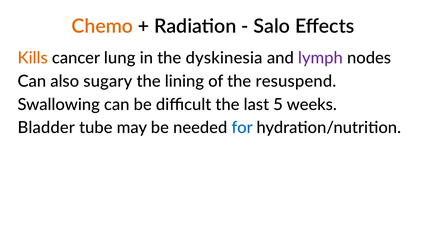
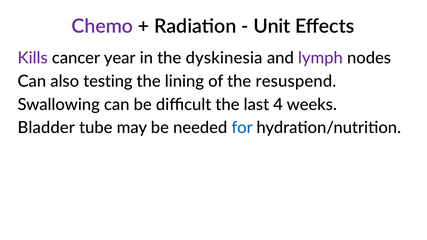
Chemo colour: orange -> purple
Salo: Salo -> Unit
Kills colour: orange -> purple
lung: lung -> year
sugary: sugary -> testing
5: 5 -> 4
